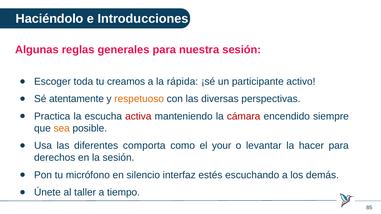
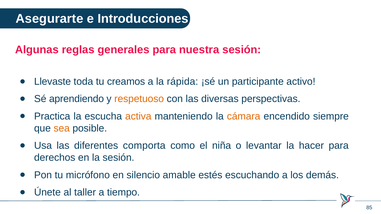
Haciéndolo: Haciéndolo -> Asegurarte
Escoger: Escoger -> Llevaste
atentamente: atentamente -> aprendiendo
activa colour: red -> orange
cámara colour: red -> orange
your: your -> niña
interfaz: interfaz -> amable
